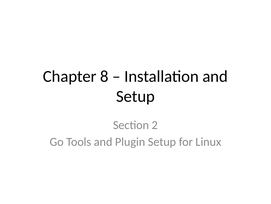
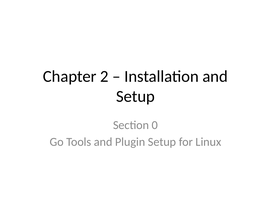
8: 8 -> 2
2: 2 -> 0
